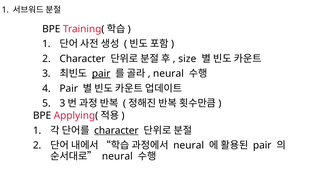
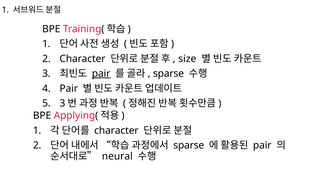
neural at (168, 73): neural -> sparse
character at (116, 130) underline: present -> none
neural at (189, 145): neural -> sparse
